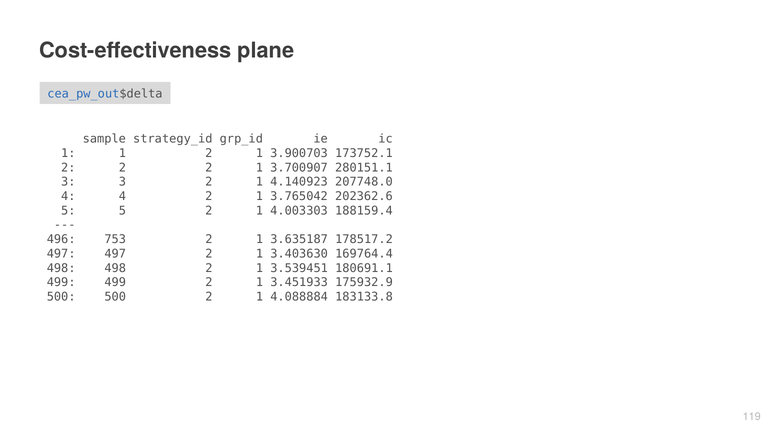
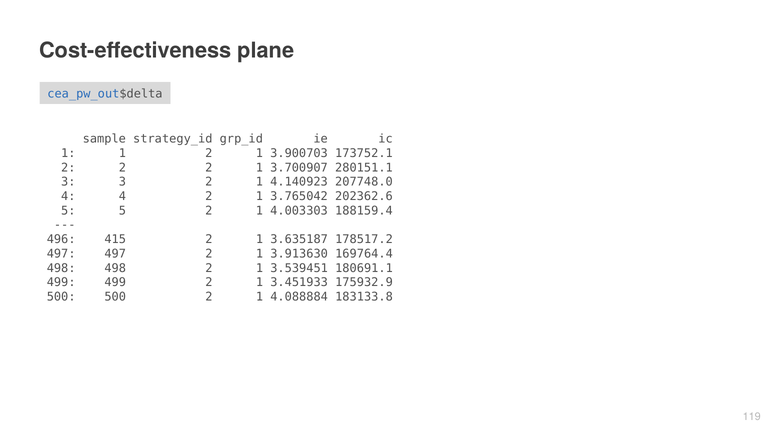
753: 753 -> 415
3.403630: 3.403630 -> 3.913630
